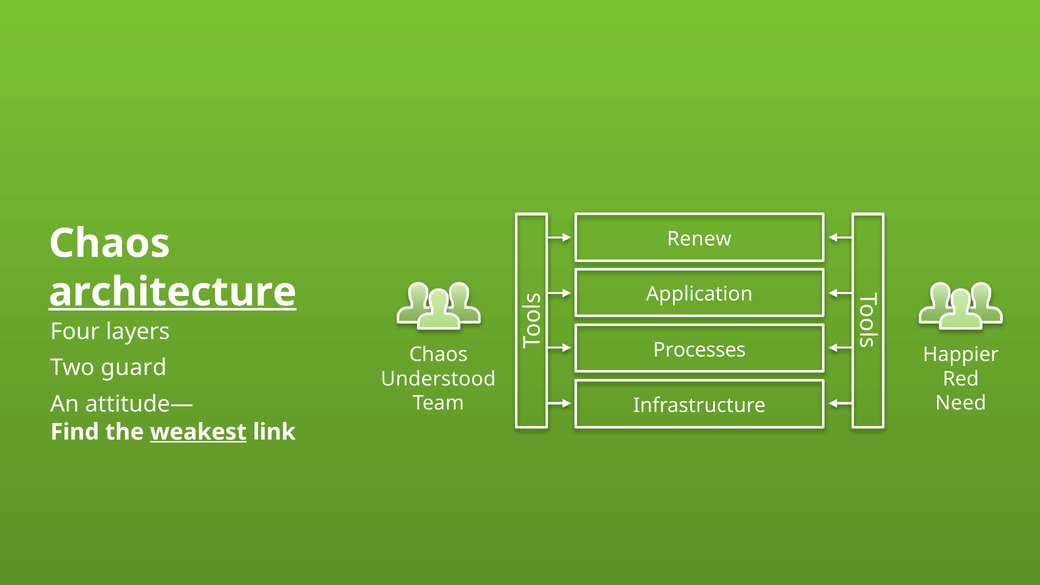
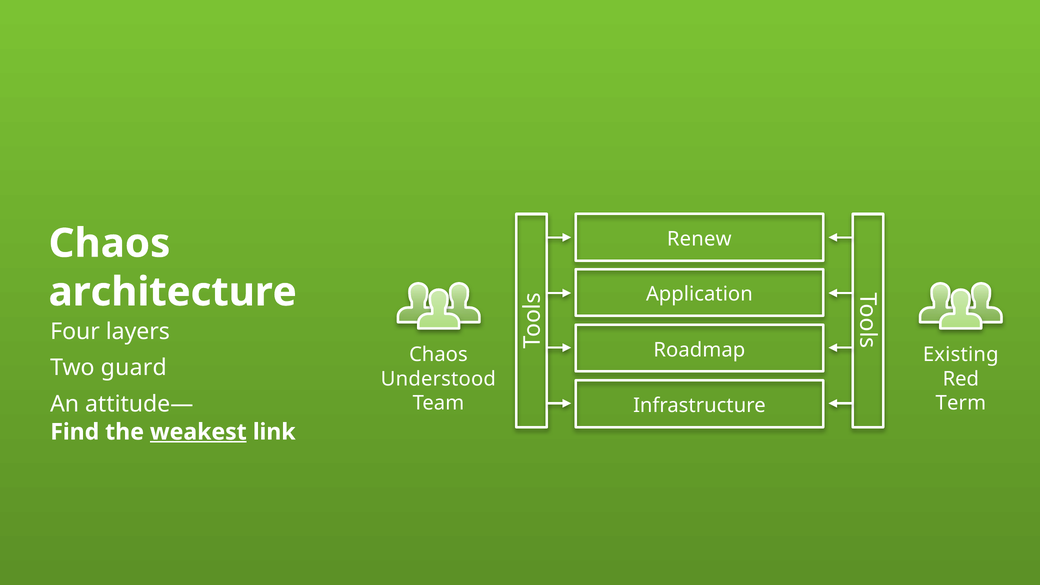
architecture underline: present -> none
Processes: Processes -> Roadmap
Happier: Happier -> Existing
Need: Need -> Term
